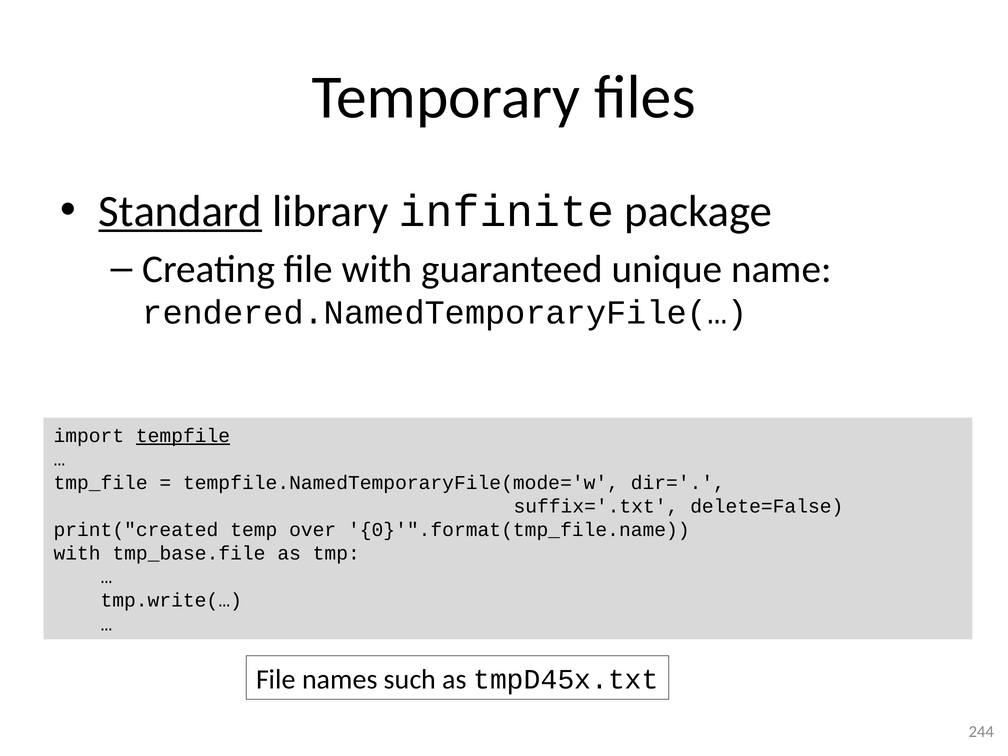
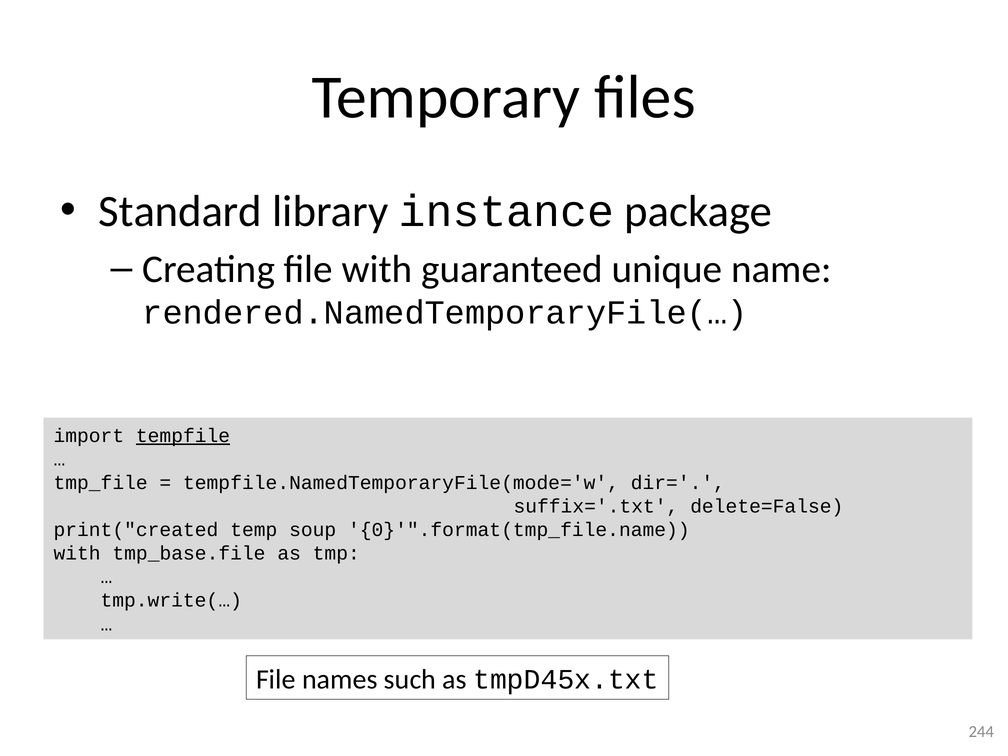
Standard underline: present -> none
infinite: infinite -> instance
over: over -> soup
